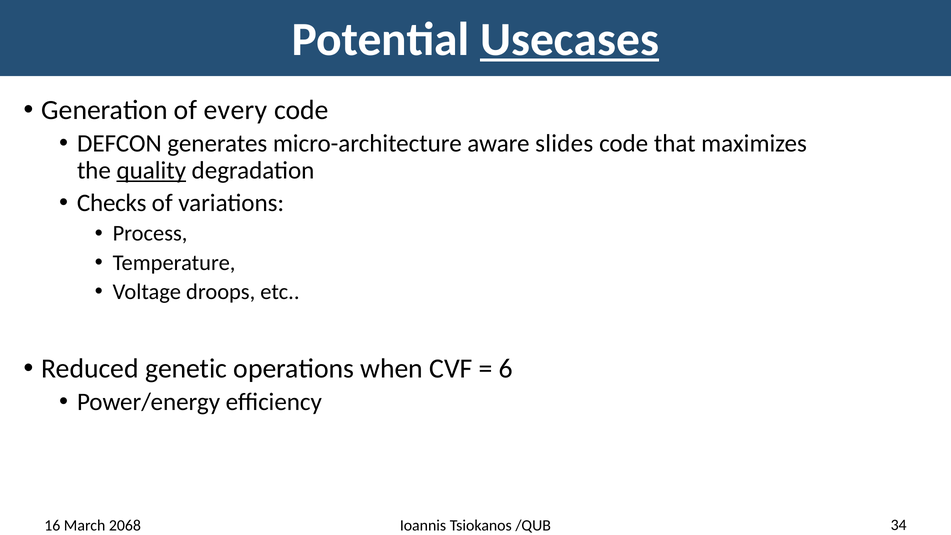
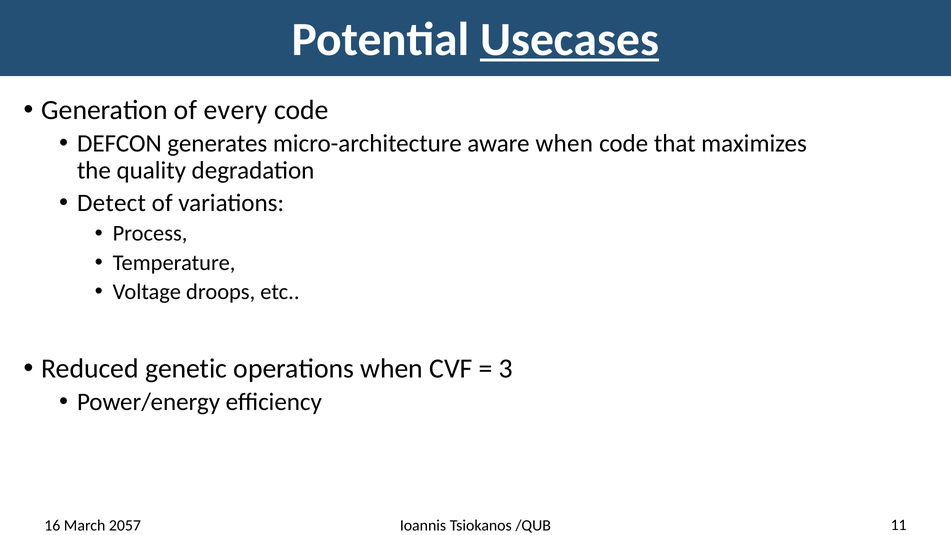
aware slides: slides -> when
quality underline: present -> none
Checks: Checks -> Detect
6: 6 -> 3
2068: 2068 -> 2057
34: 34 -> 11
